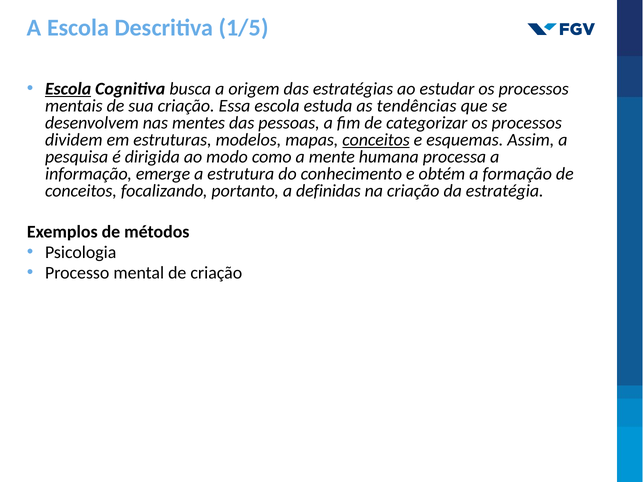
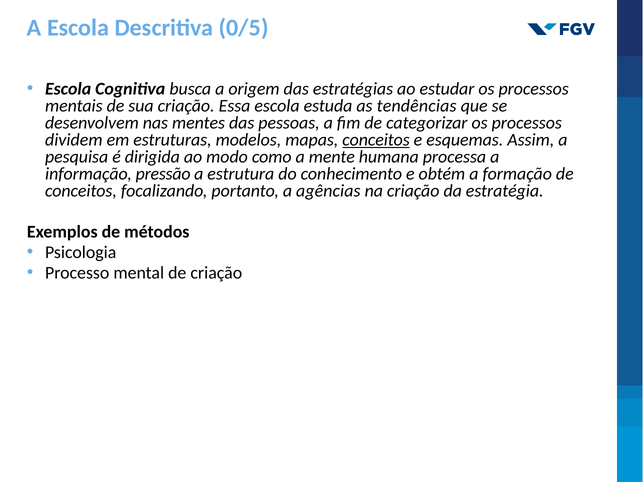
1/5: 1/5 -> 0/5
Escola at (68, 89) underline: present -> none
emerge: emerge -> pressão
definidas: definidas -> agências
